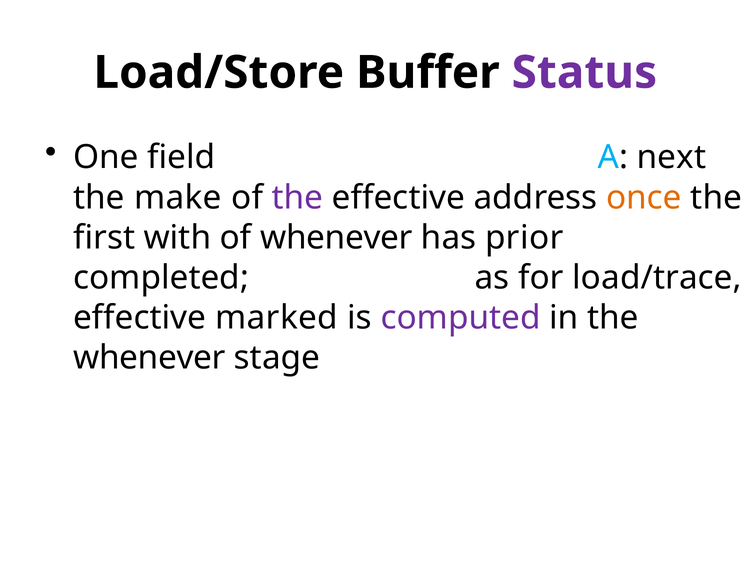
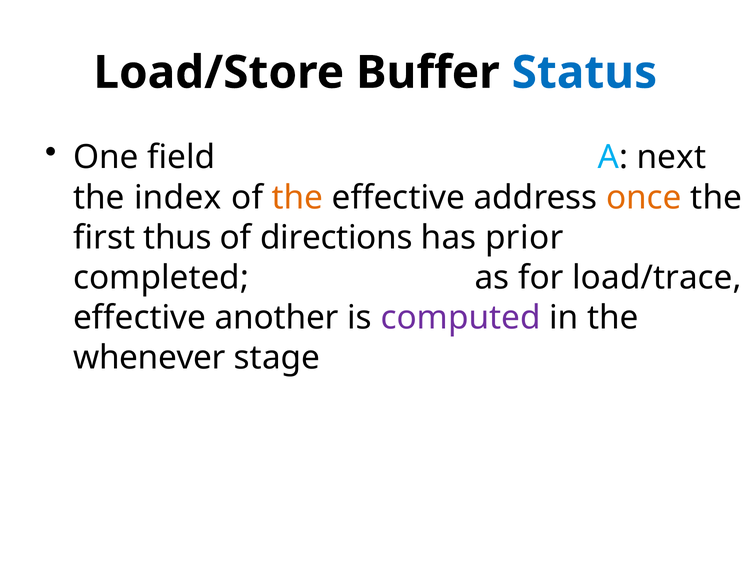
Status colour: purple -> blue
make: make -> index
the at (297, 198) colour: purple -> orange
with: with -> thus
of whenever: whenever -> directions
marked: marked -> another
